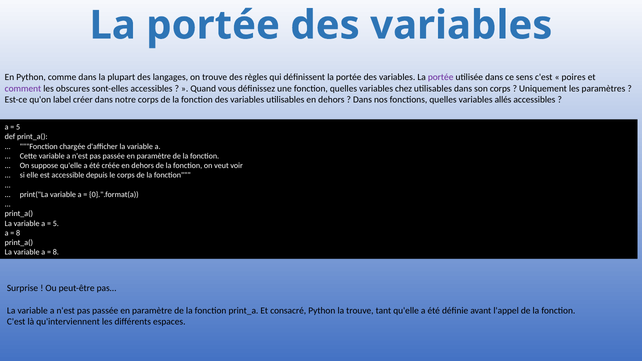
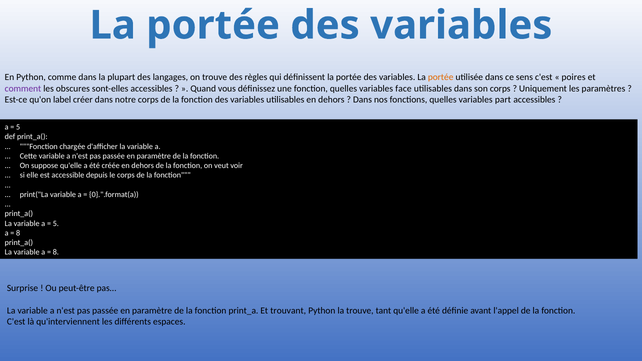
portée at (441, 77) colour: purple -> orange
chez: chez -> face
allés: allés -> part
consacré: consacré -> trouvant
